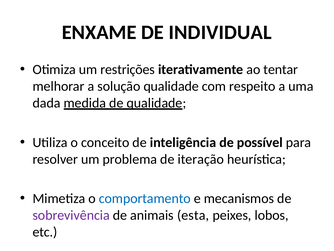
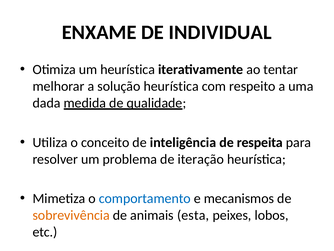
um restrições: restrições -> heurística
solução qualidade: qualidade -> heurística
possível: possível -> respeita
sobrevivência colour: purple -> orange
